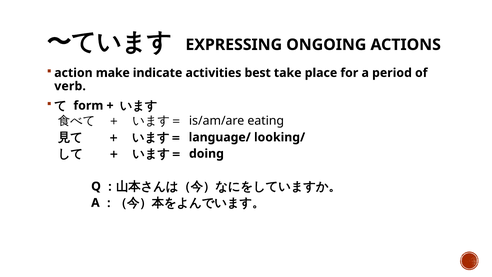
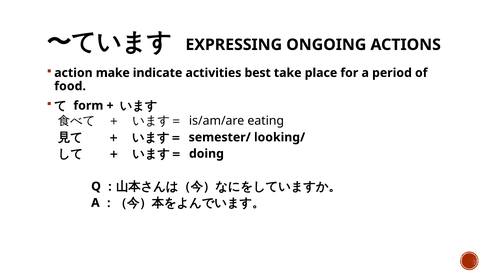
verb: verb -> food
language/: language/ -> semester/
